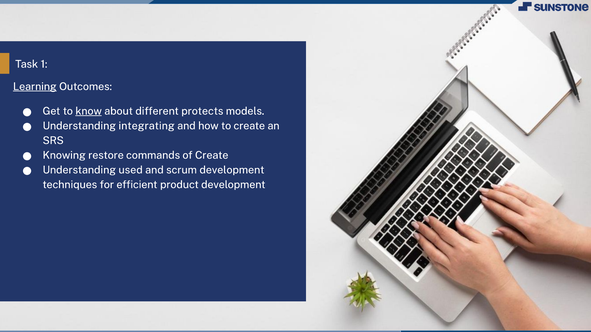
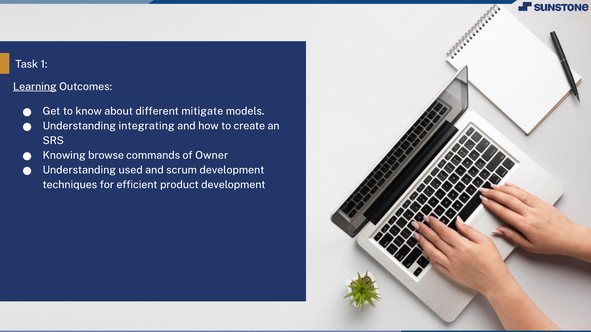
know underline: present -> none
protects: protects -> mitigate
restore: restore -> browse
of Create: Create -> Owner
